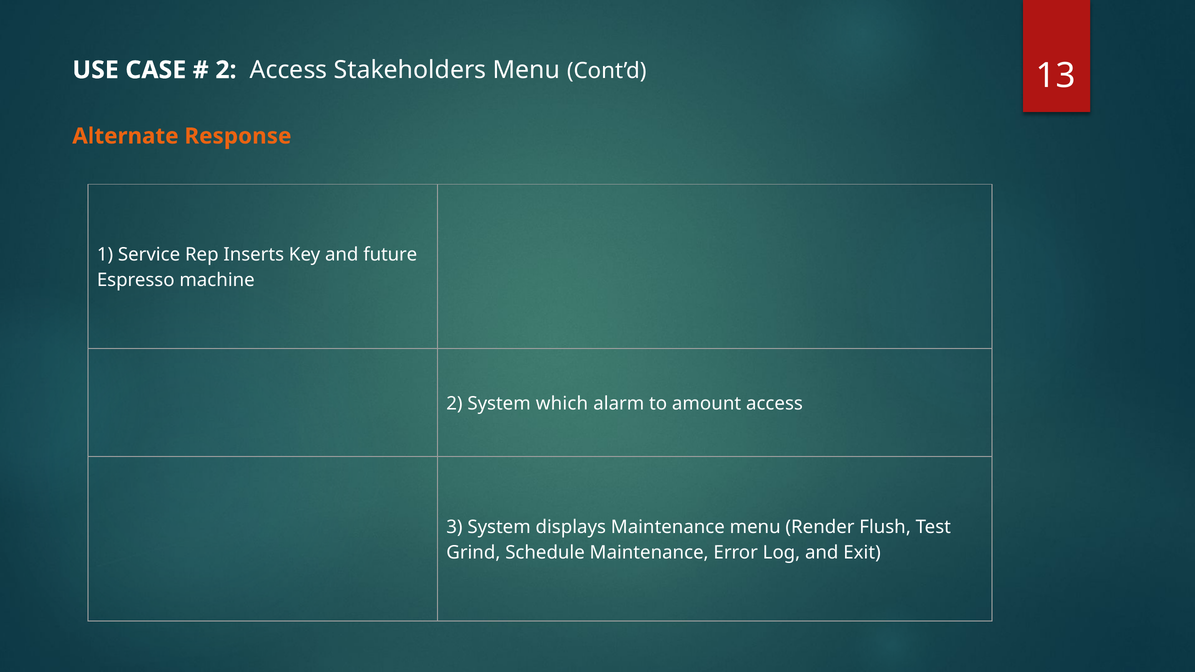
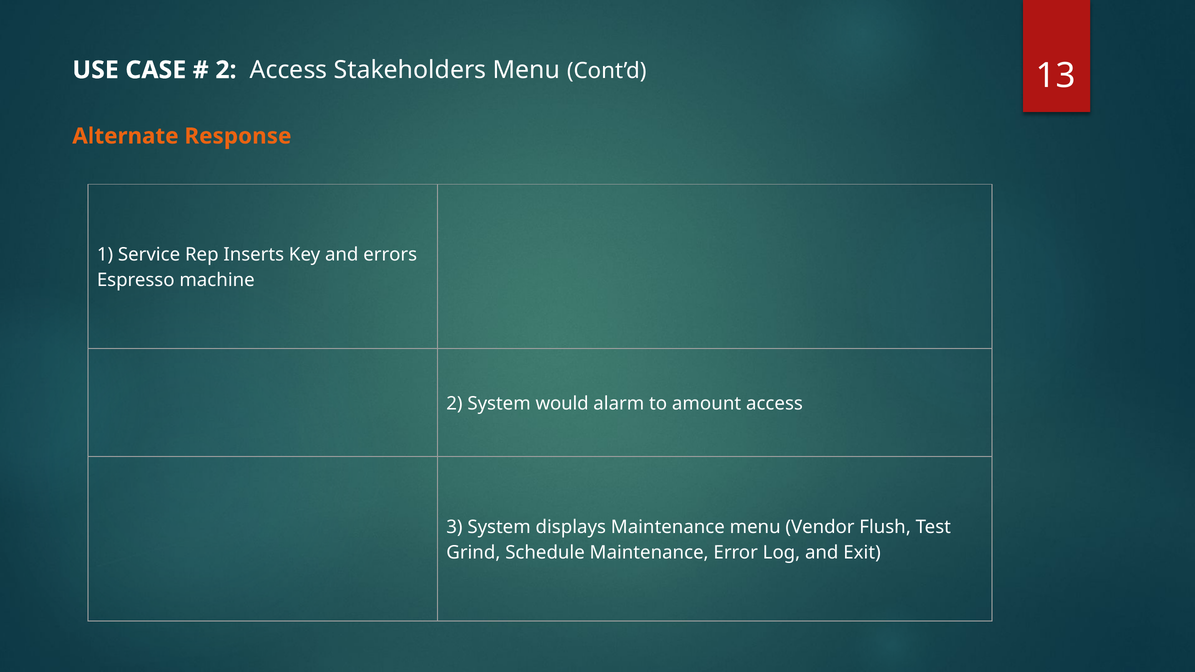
future: future -> errors
which: which -> would
Render: Render -> Vendor
